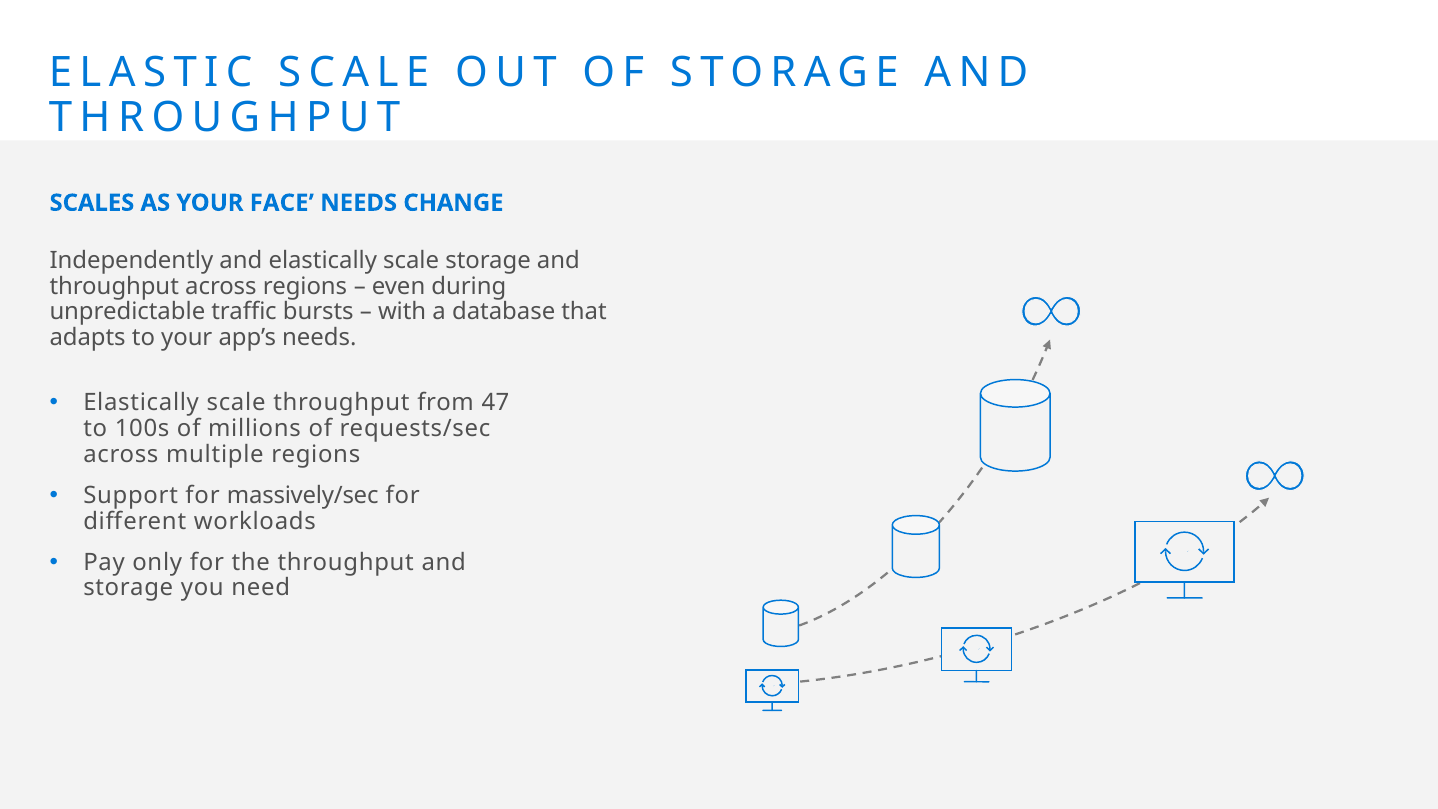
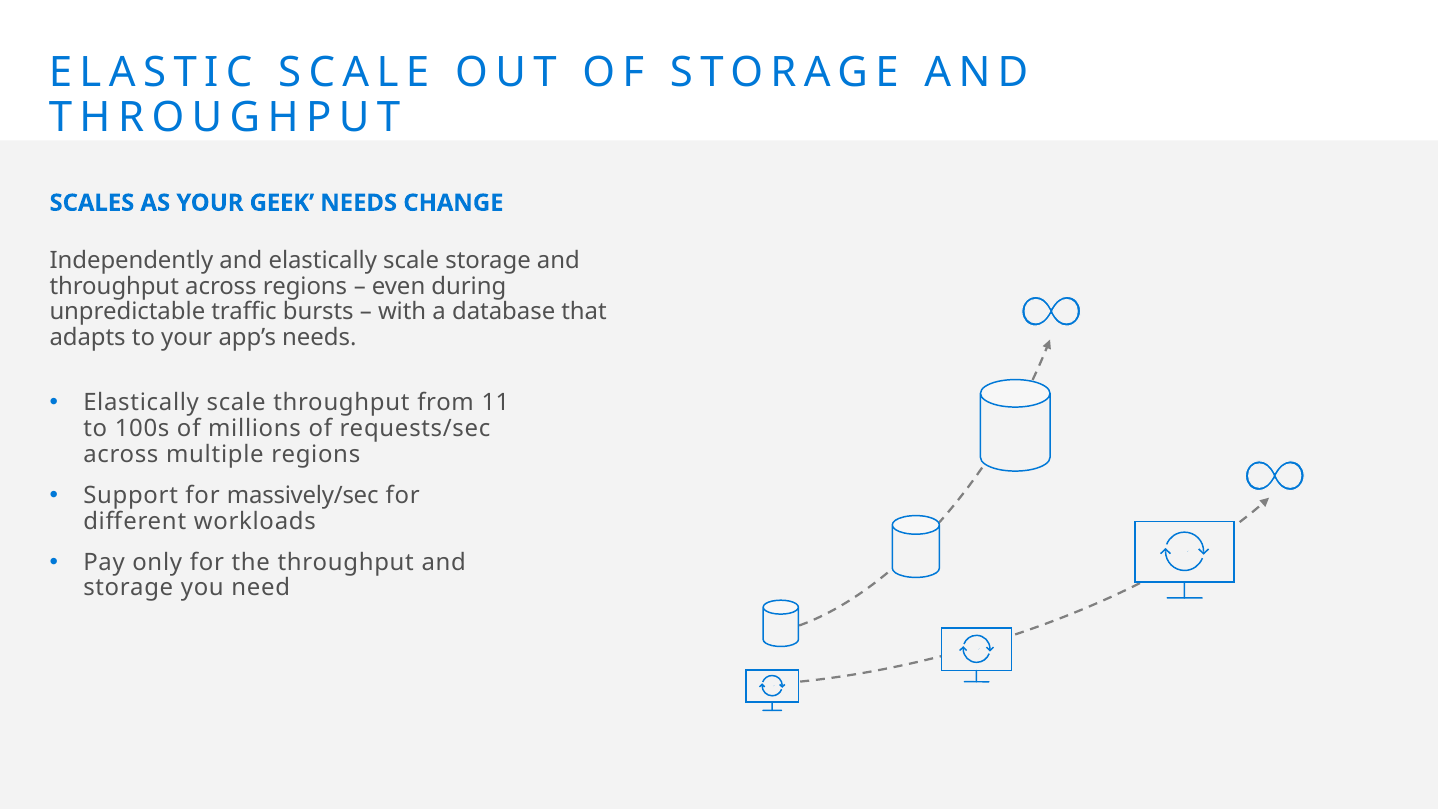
FACE: FACE -> GEEK
47: 47 -> 11
